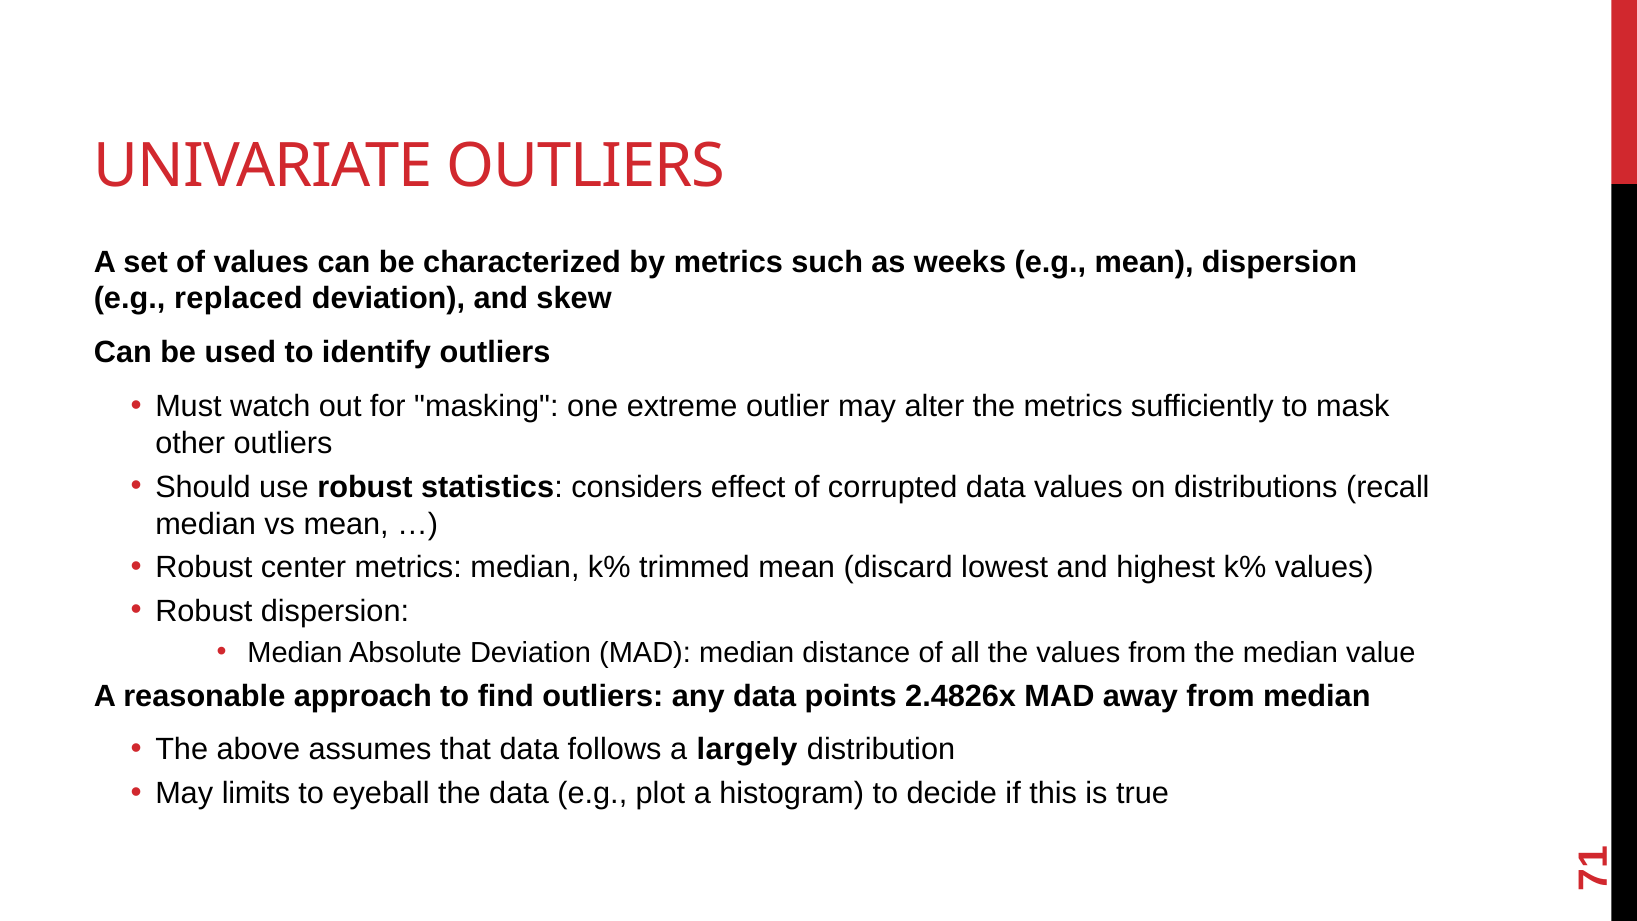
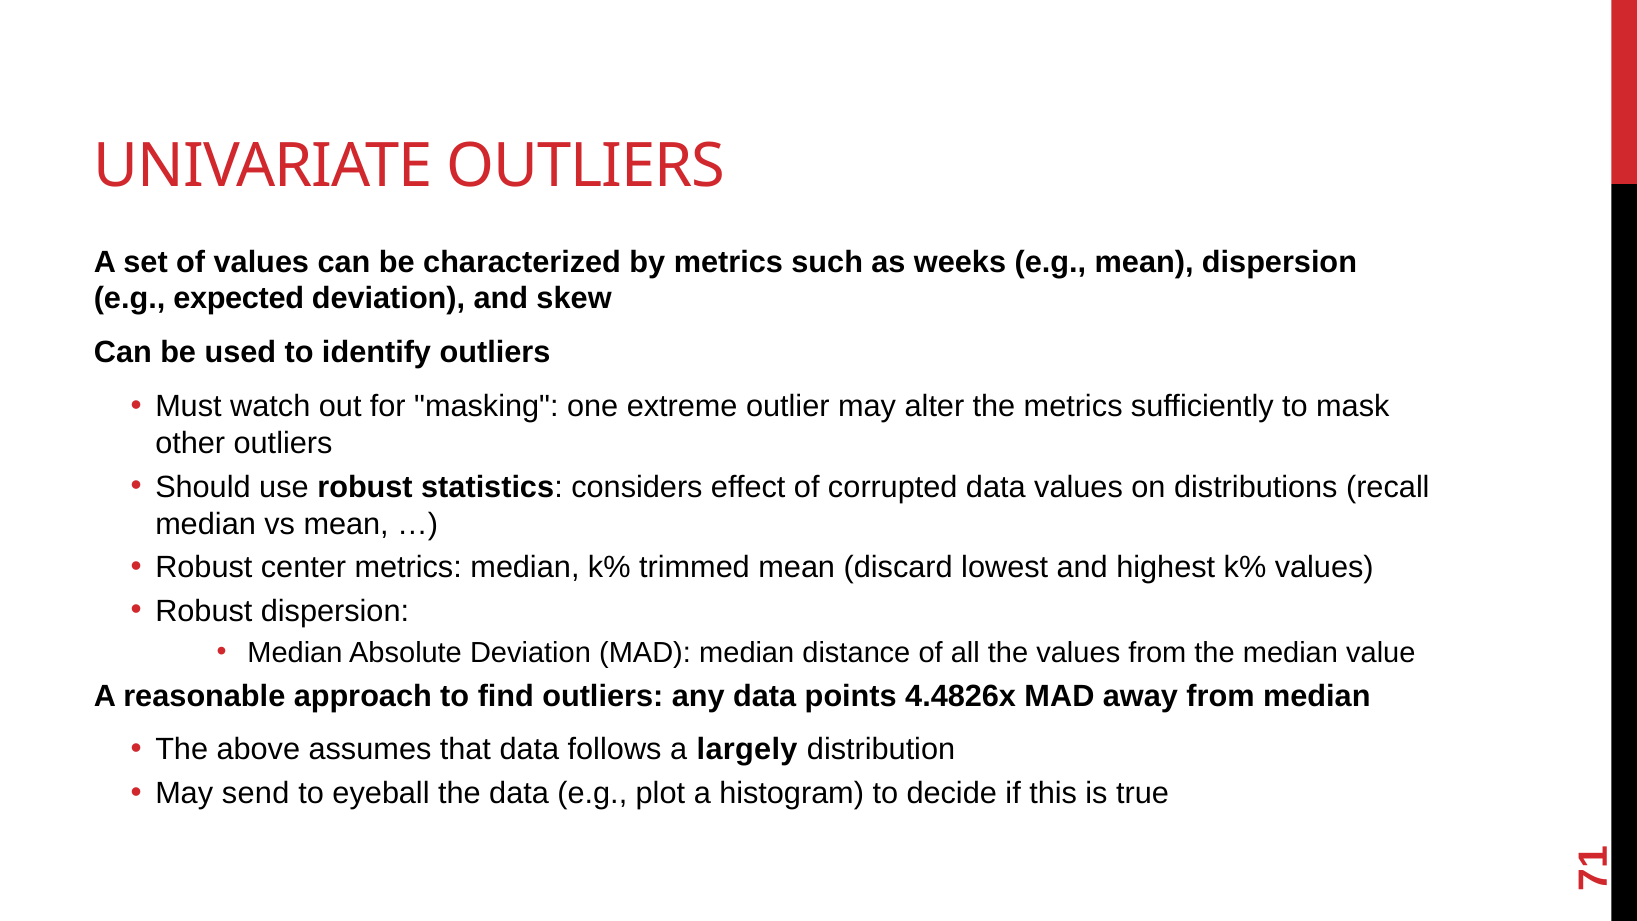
replaced: replaced -> expected
2.4826x: 2.4826x -> 4.4826x
limits: limits -> send
